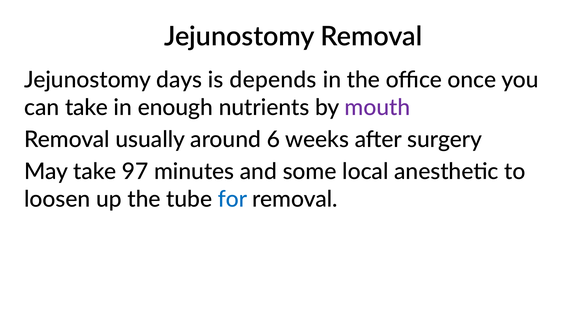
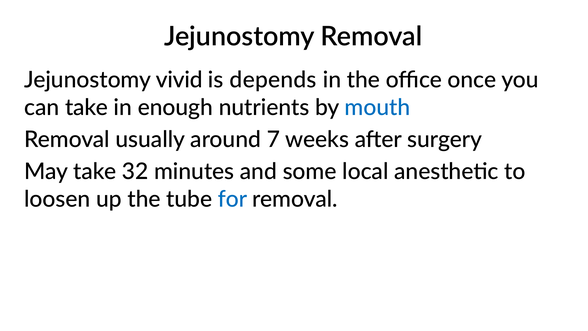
days: days -> vivid
mouth colour: purple -> blue
6: 6 -> 7
97: 97 -> 32
